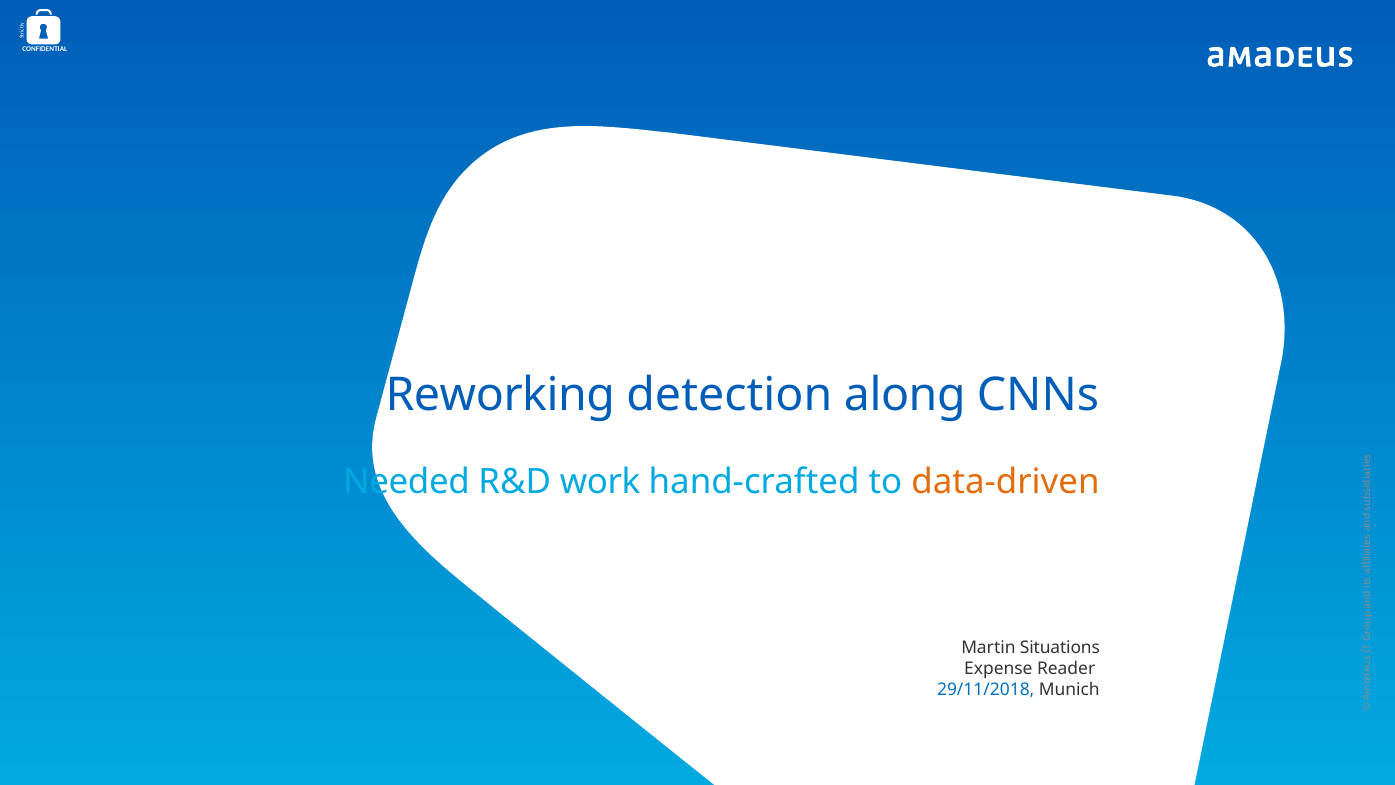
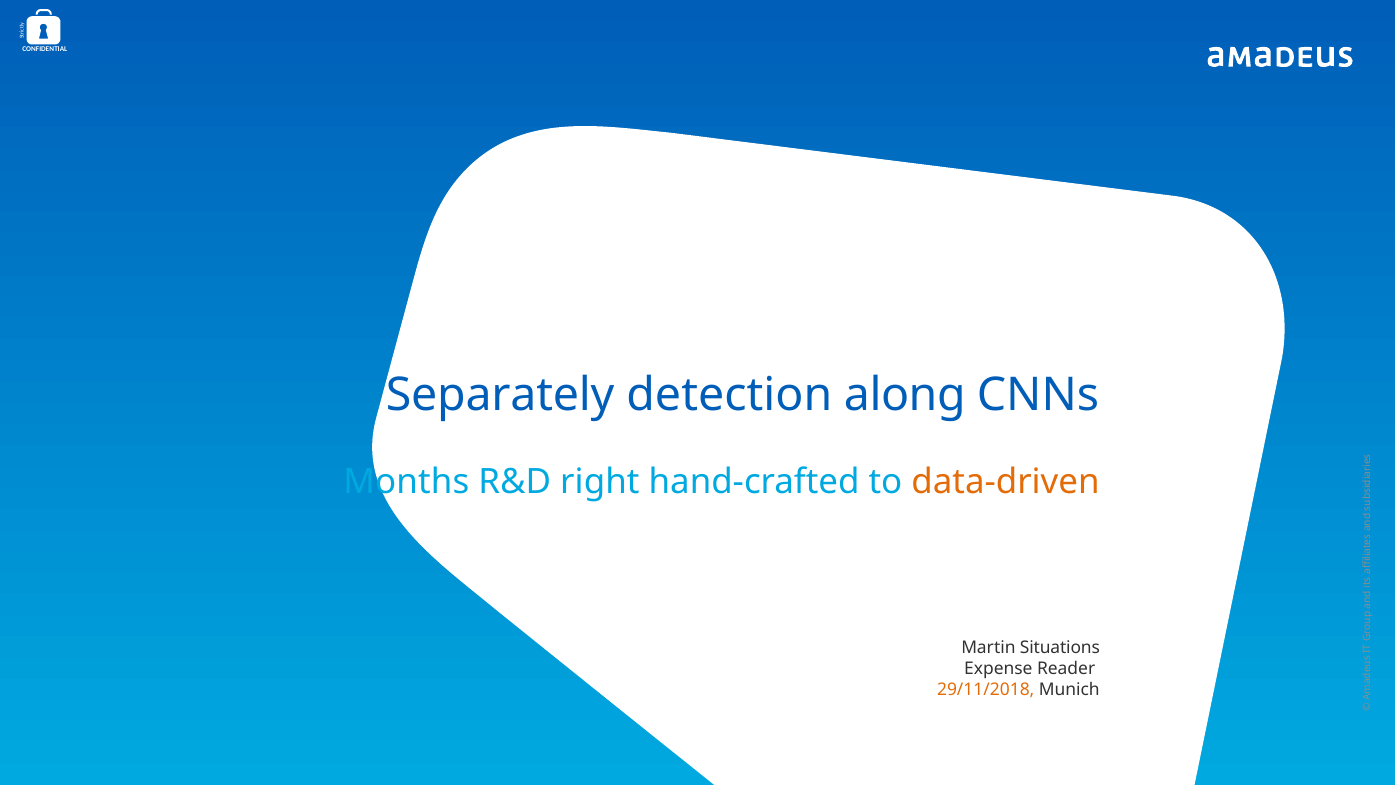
Reworking: Reworking -> Separately
Needed: Needed -> Months
work: work -> right
29/11/2018 colour: blue -> orange
